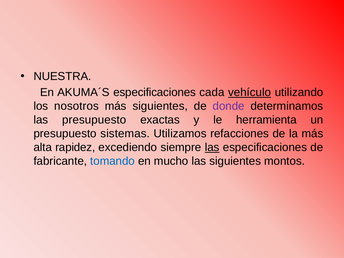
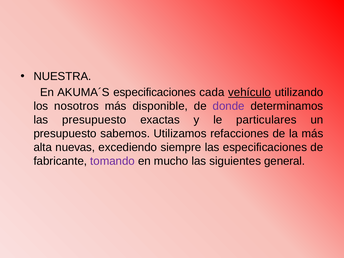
más siguientes: siguientes -> disponible
herramienta: herramienta -> particulares
sistemas: sistemas -> sabemos
rapidez: rapidez -> nuevas
las at (212, 147) underline: present -> none
tomando colour: blue -> purple
montos: montos -> general
